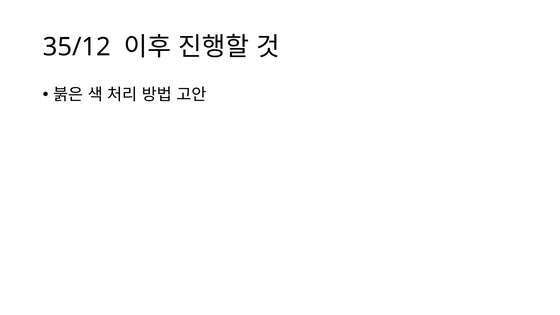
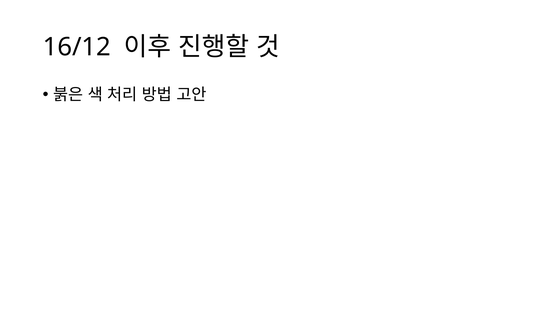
35/12: 35/12 -> 16/12
